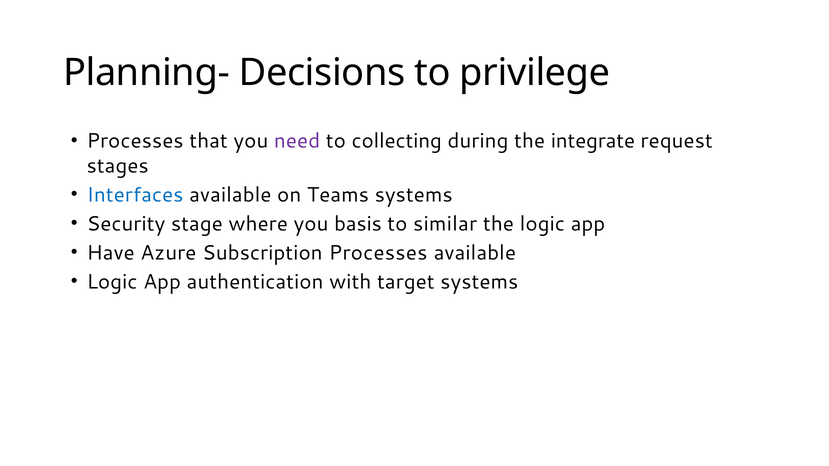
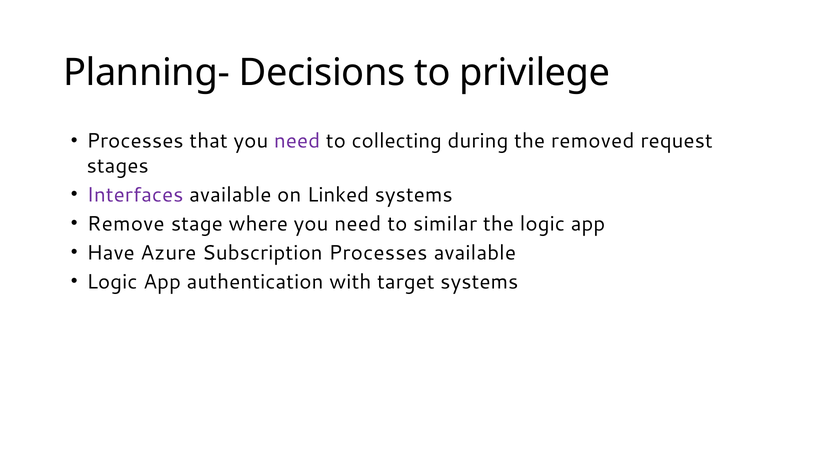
integrate: integrate -> removed
Interfaces colour: blue -> purple
Teams: Teams -> Linked
Security: Security -> Remove
where you basis: basis -> need
